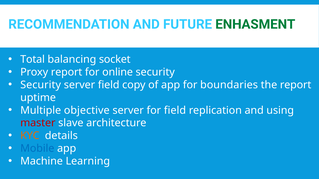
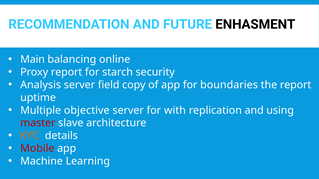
ENHASMENT colour: green -> black
Total: Total -> Main
socket: socket -> online
online: online -> starch
Security at (41, 85): Security -> Analysis
for field: field -> with
Mobile colour: blue -> red
